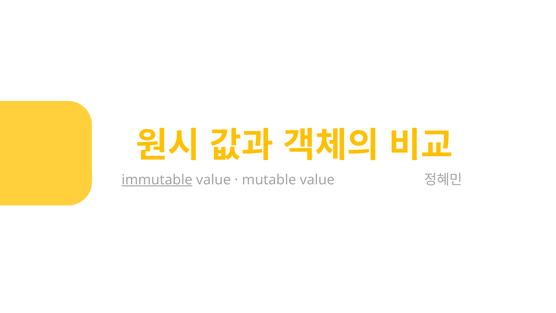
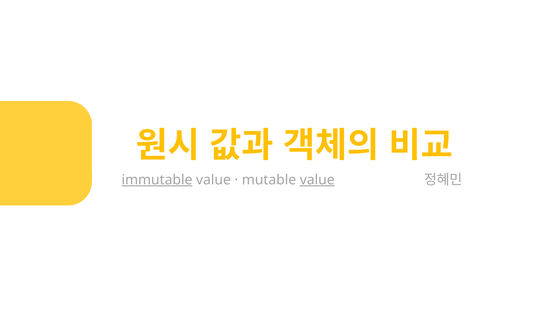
value at (317, 180) underline: none -> present
